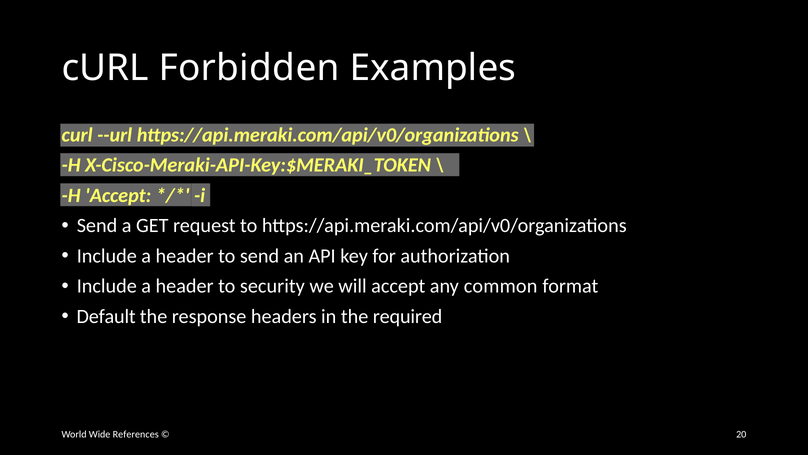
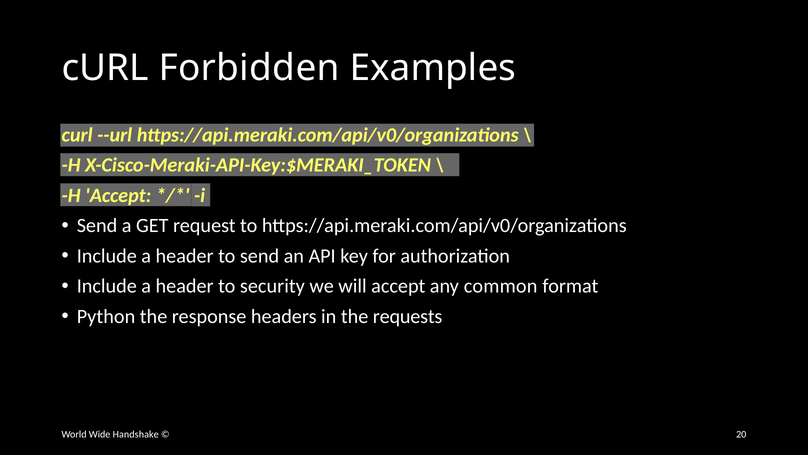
Default: Default -> Python
required: required -> requests
References: References -> Handshake
